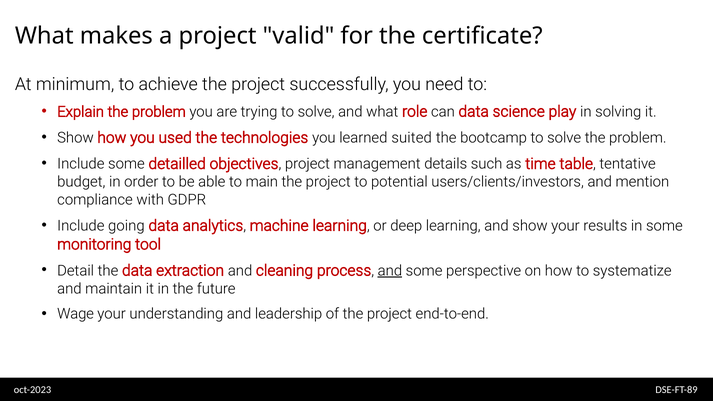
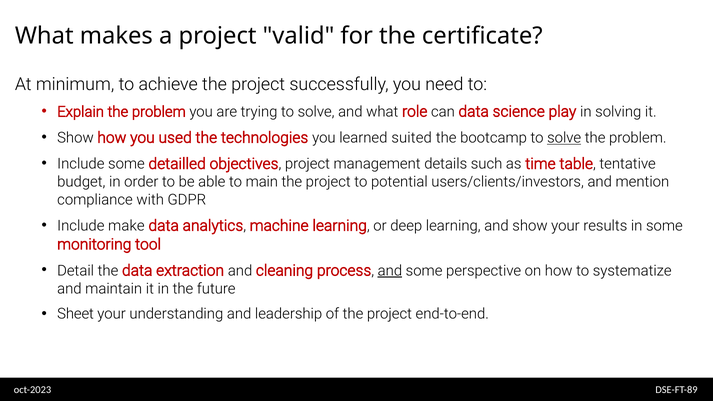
solve at (564, 138) underline: none -> present
going: going -> make
Wage: Wage -> Sheet
